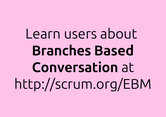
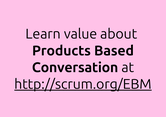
users: users -> value
Branches: Branches -> Products
http://scrum.org/EBM underline: none -> present
